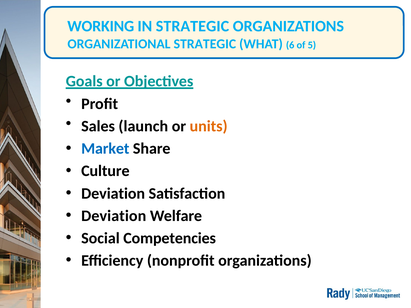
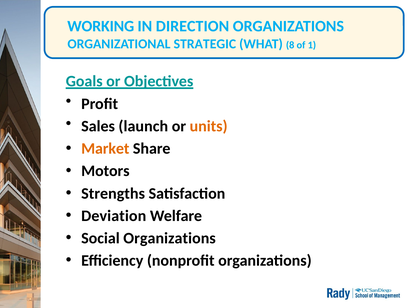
IN STRATEGIC: STRATEGIC -> DIRECTION
6: 6 -> 8
5: 5 -> 1
Market colour: blue -> orange
Culture: Culture -> Motors
Deviation at (113, 194): Deviation -> Strengths
Social Competencies: Competencies -> Organizations
